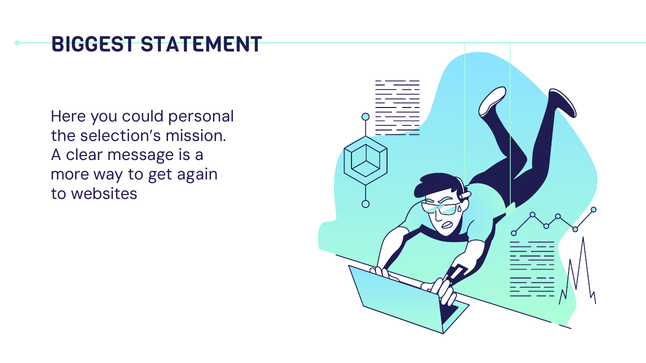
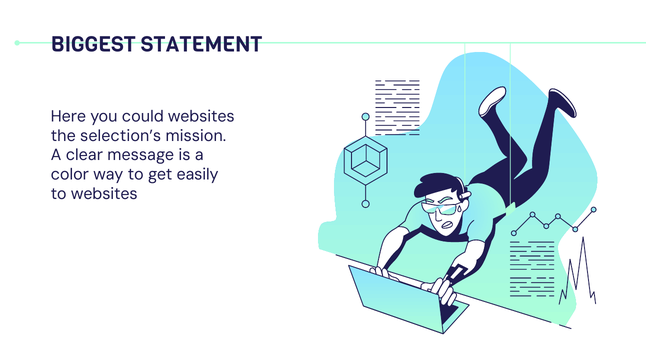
could personal: personal -> websites
more: more -> color
again: again -> easily
